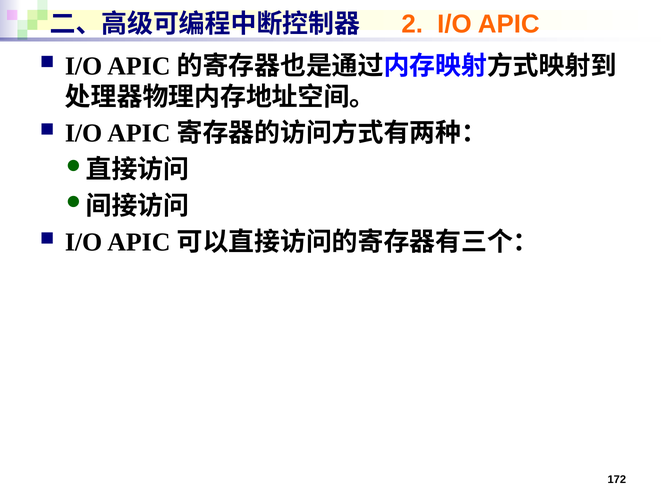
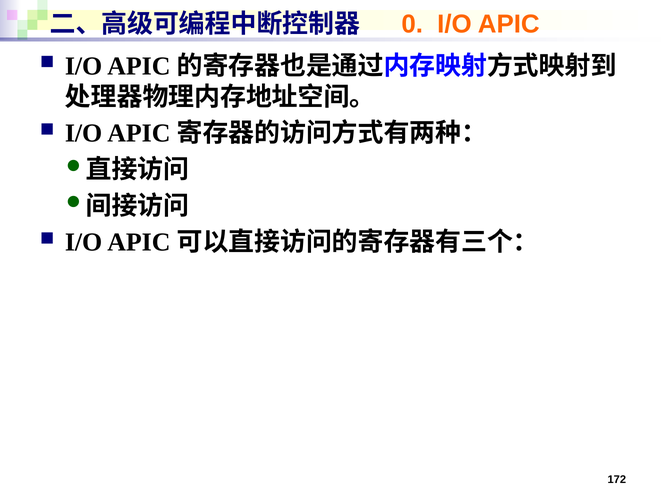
2: 2 -> 0
